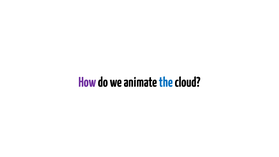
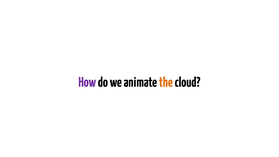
the colour: blue -> orange
